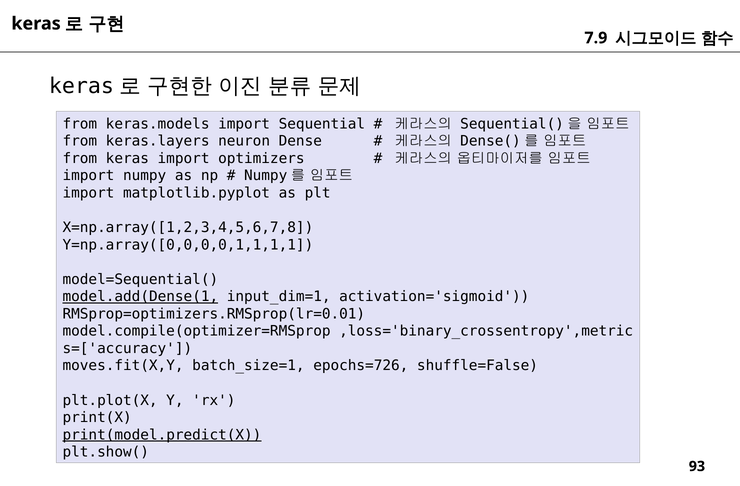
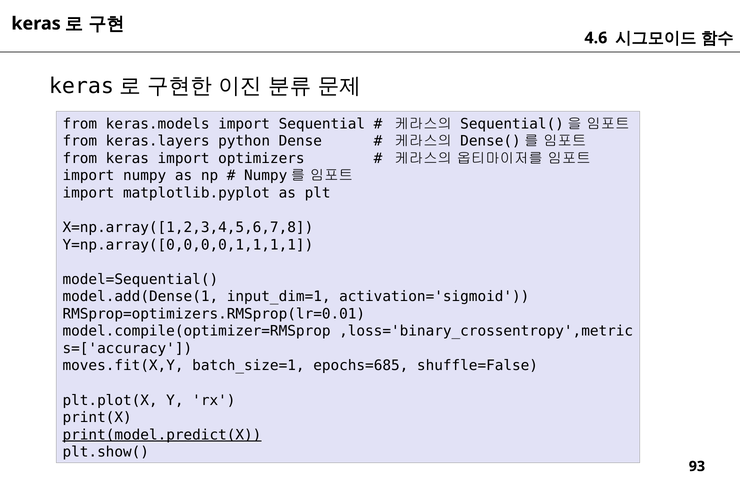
7.9: 7.9 -> 4.6
neuron: neuron -> python
model.add(Dense(1 underline: present -> none
epochs=726: epochs=726 -> epochs=685
